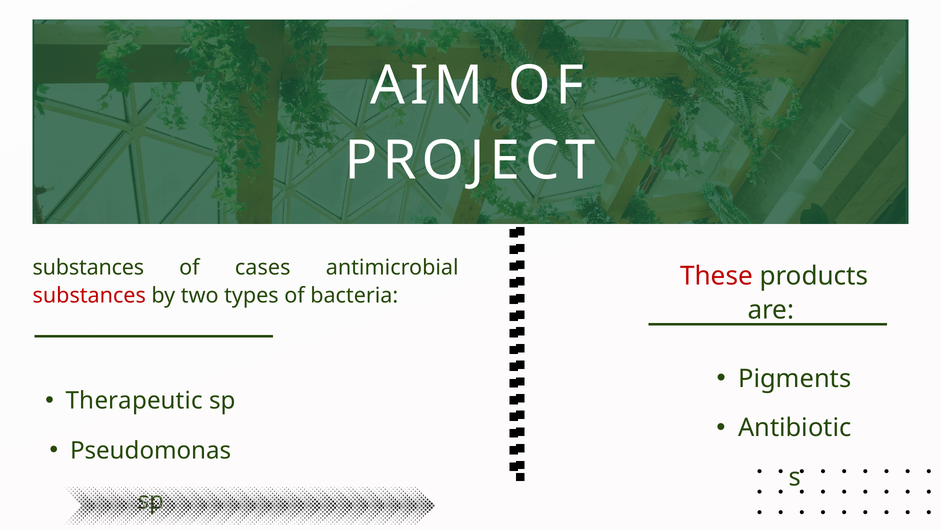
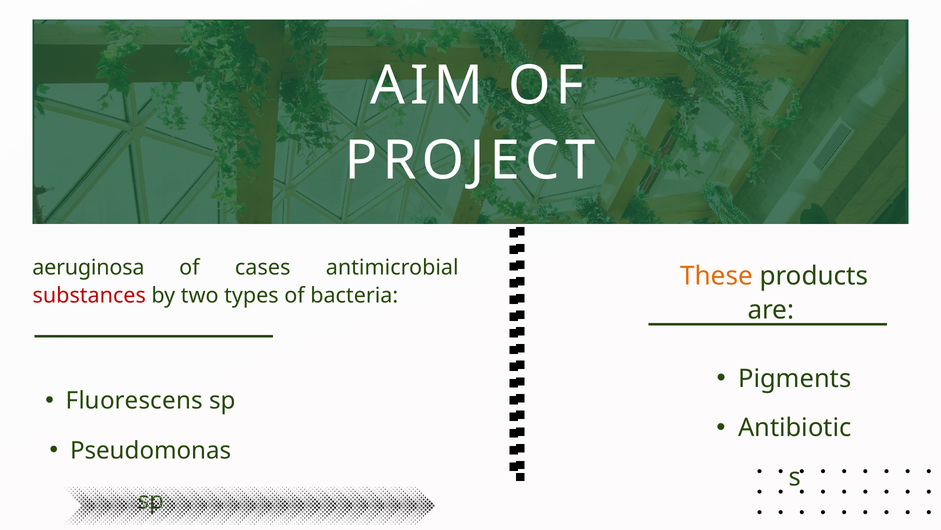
substances at (88, 267): substances -> aeruginosa
These colour: red -> orange
Therapeutic: Therapeutic -> Fluorescens
